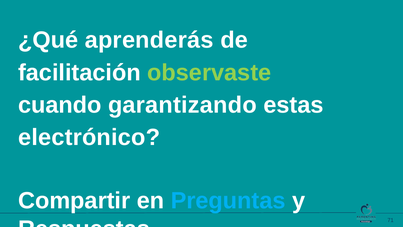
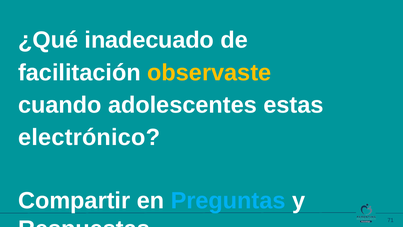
aprenderás: aprenderás -> inadecuado
observaste colour: light green -> yellow
garantizando: garantizando -> adolescentes
